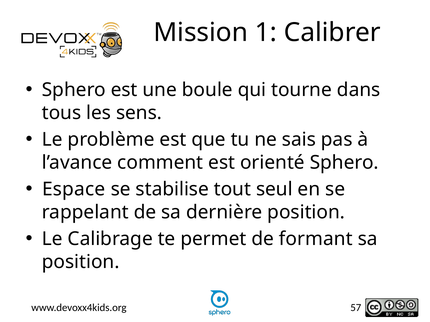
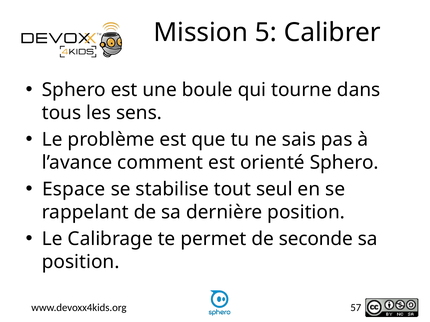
1: 1 -> 5
formant: formant -> seconde
